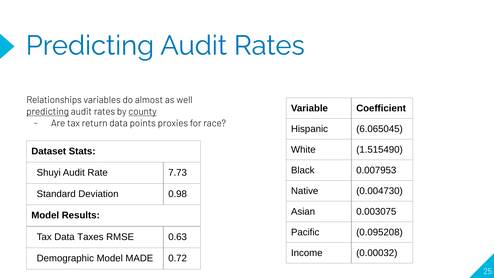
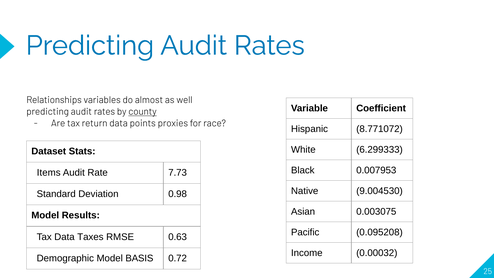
predicting at (48, 112) underline: present -> none
6.065045: 6.065045 -> 8.771072
1.515490: 1.515490 -> 6.299333
Shuyi: Shuyi -> Items
0.004730: 0.004730 -> 9.004530
MADE: MADE -> BASIS
